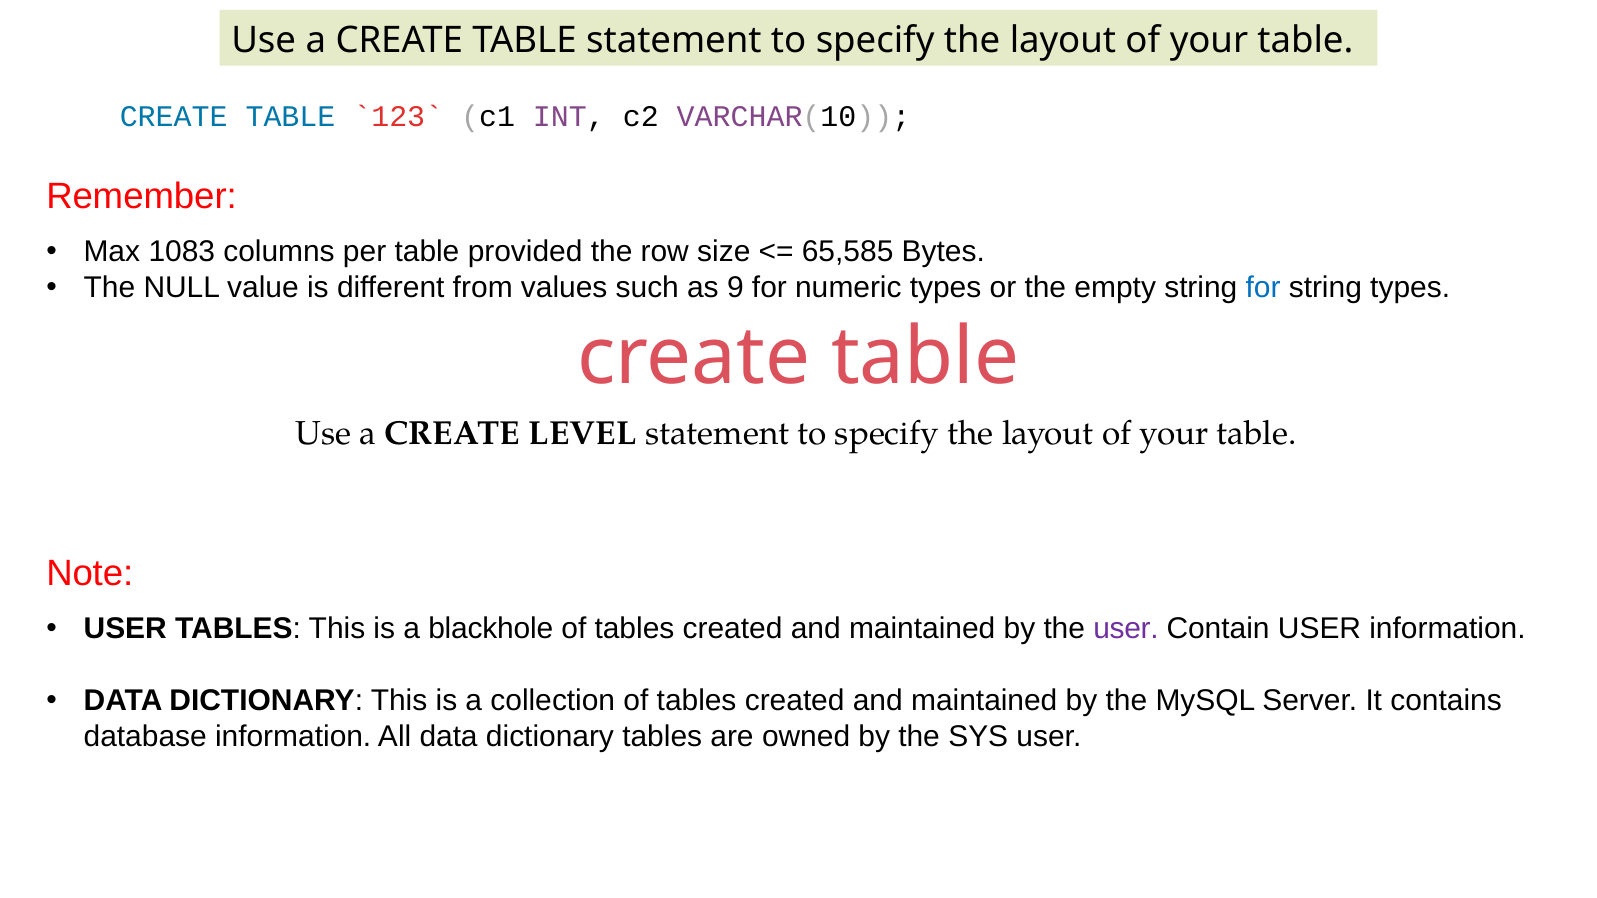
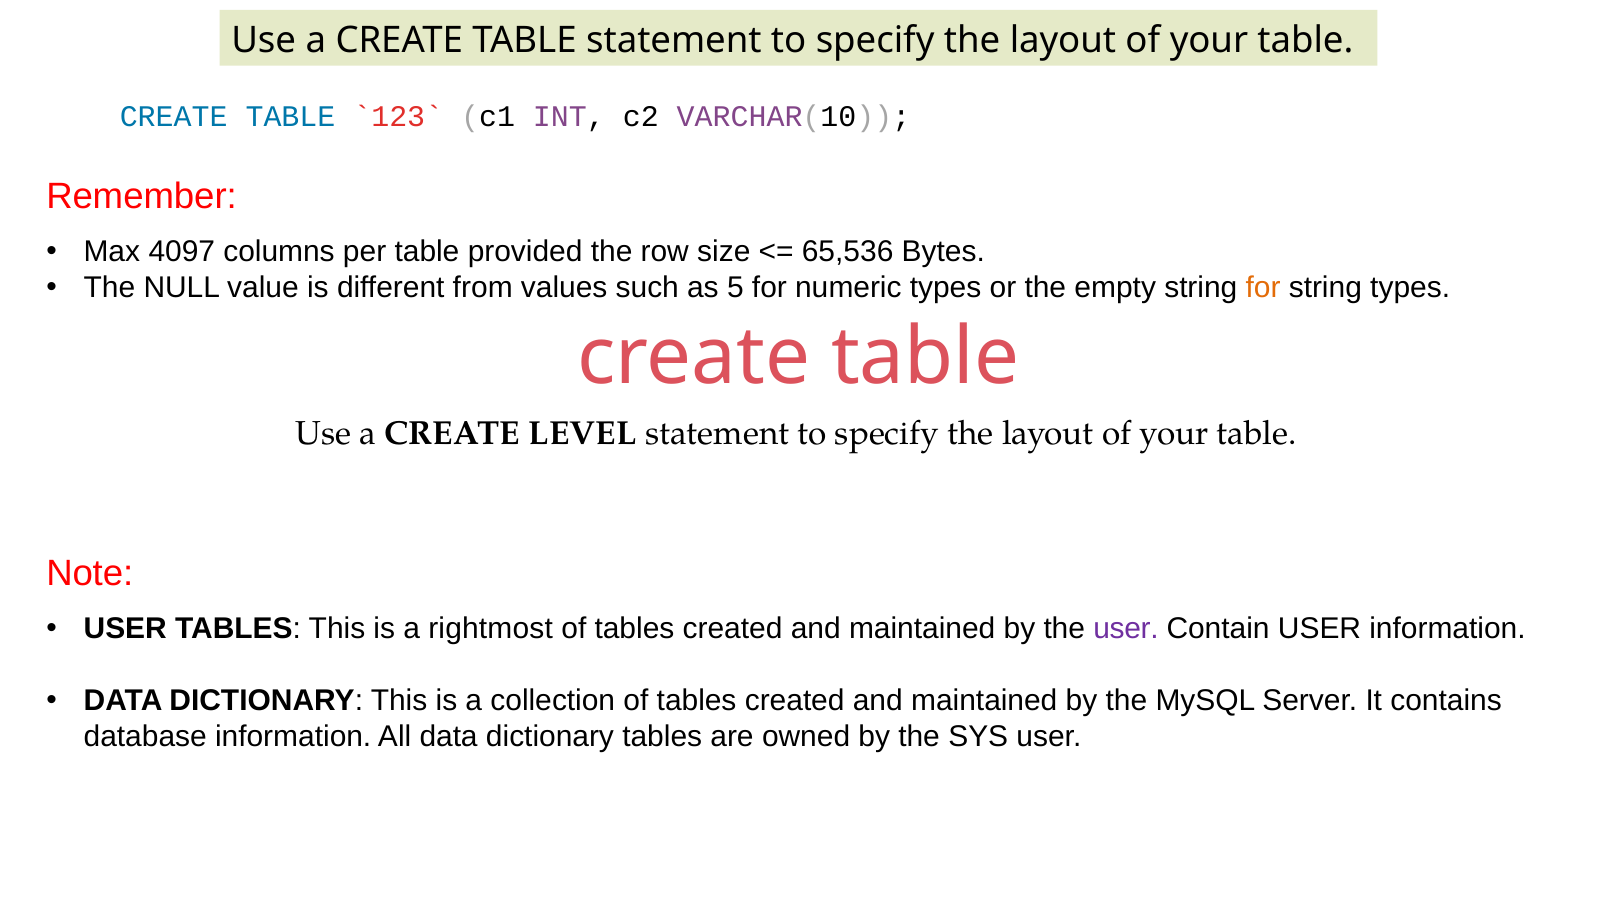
1083: 1083 -> 4097
65,585: 65,585 -> 65,536
9: 9 -> 5
for at (1263, 288) colour: blue -> orange
blackhole: blackhole -> rightmost
